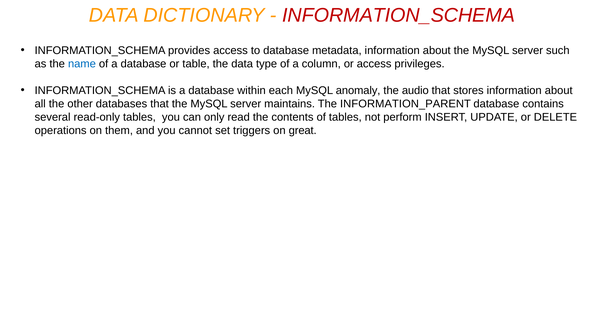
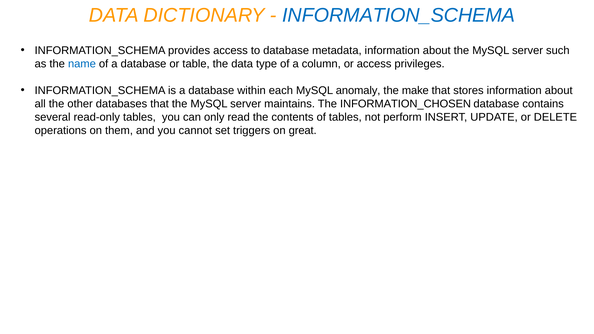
INFORMATION_SCHEMA at (399, 15) colour: red -> blue
audio: audio -> make
INFORMATION_PARENT: INFORMATION_PARENT -> INFORMATION_CHOSEN
